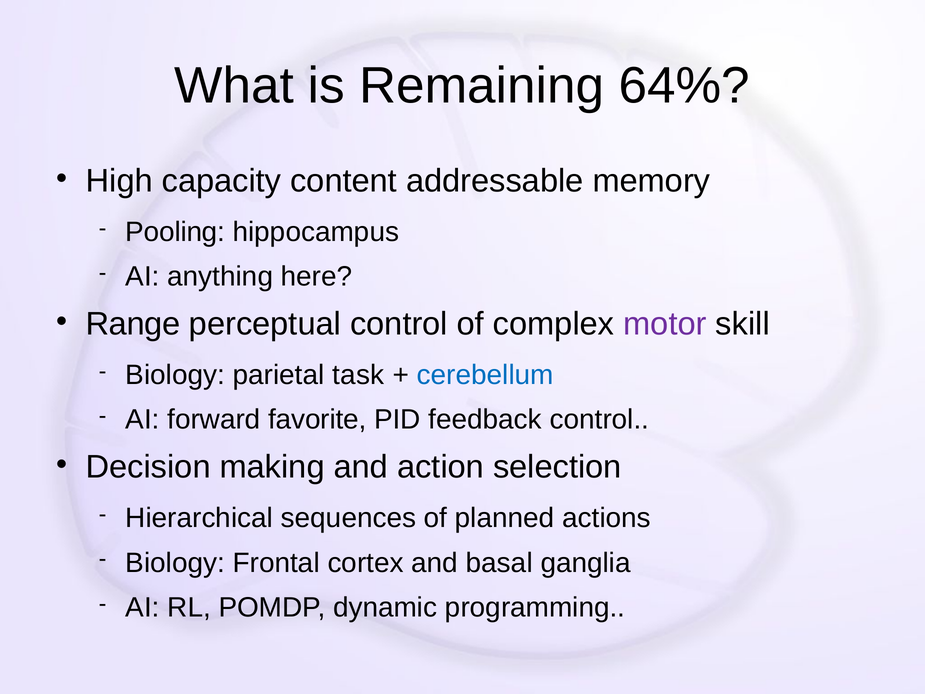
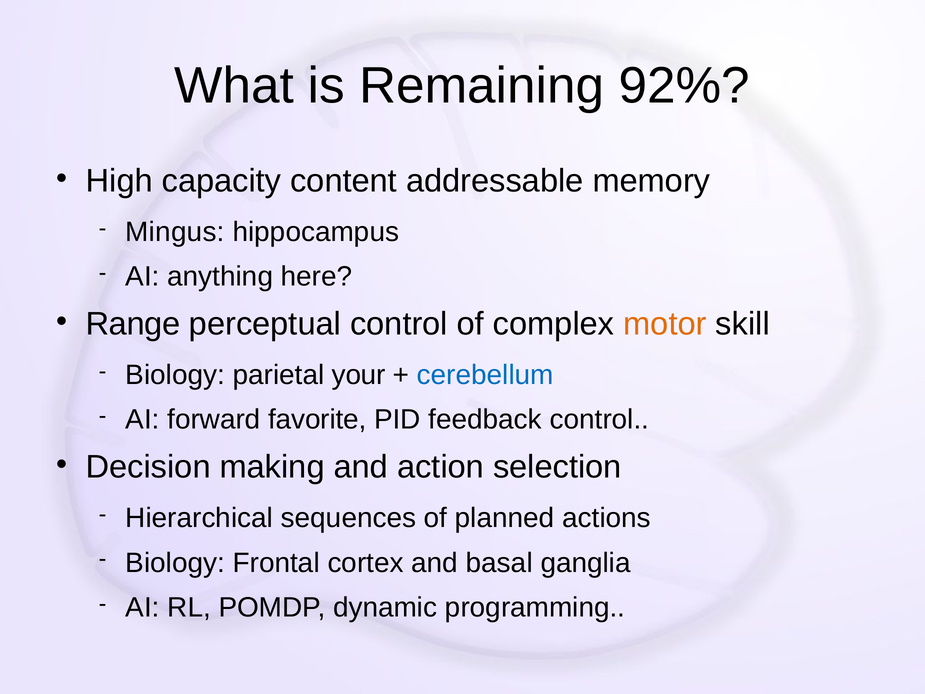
64%: 64% -> 92%
Pooling: Pooling -> Mingus
motor colour: purple -> orange
task: task -> your
